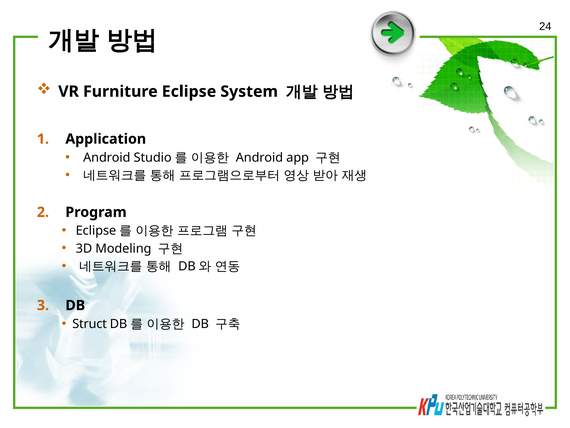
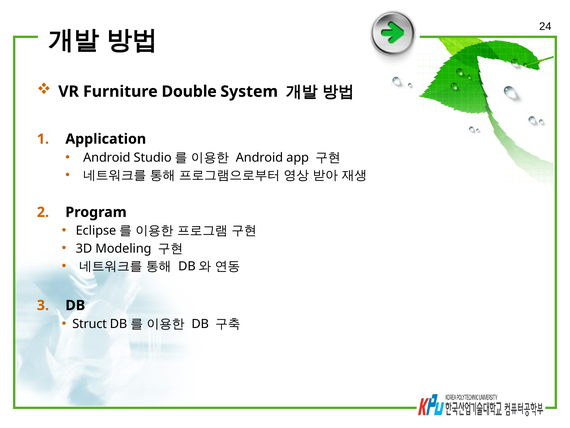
Eclipse: Eclipse -> Double
